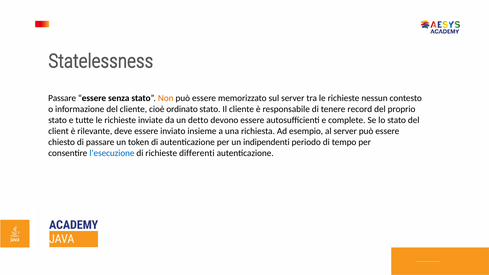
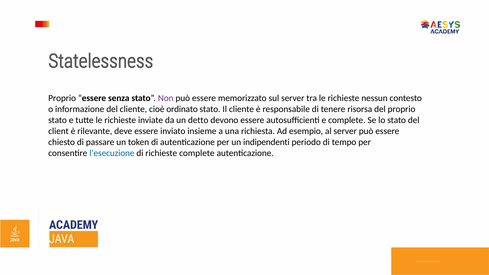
Passare at (62, 98): Passare -> Proprio
Non colour: orange -> purple
record: record -> risorsa
richieste differenti: differenti -> complete
